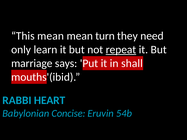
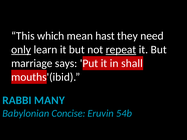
This mean: mean -> which
turn: turn -> hast
only underline: none -> present
HEART: HEART -> MANY
